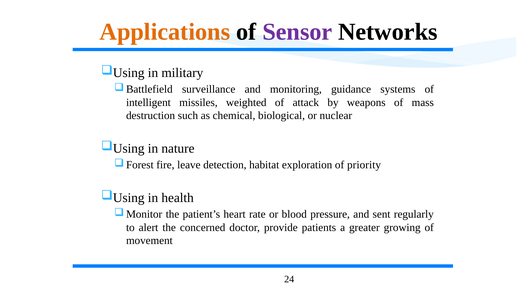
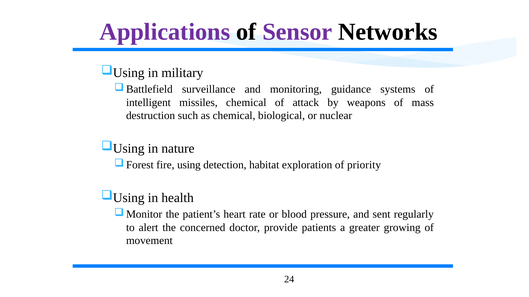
Applications colour: orange -> purple
missiles weighted: weighted -> chemical
leave: leave -> using
